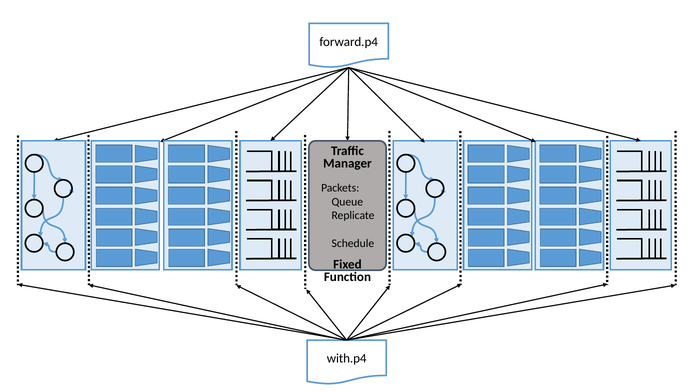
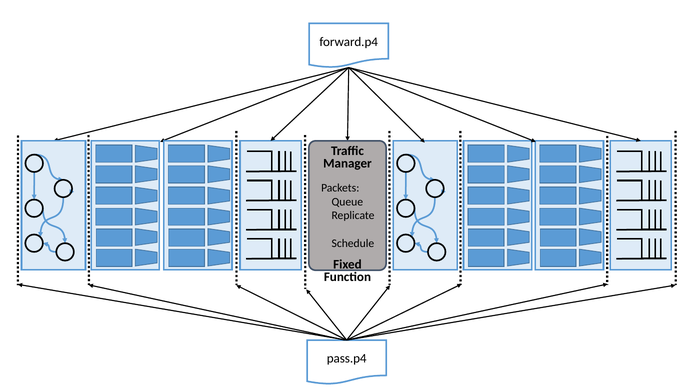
with.p4: with.p4 -> pass.p4
